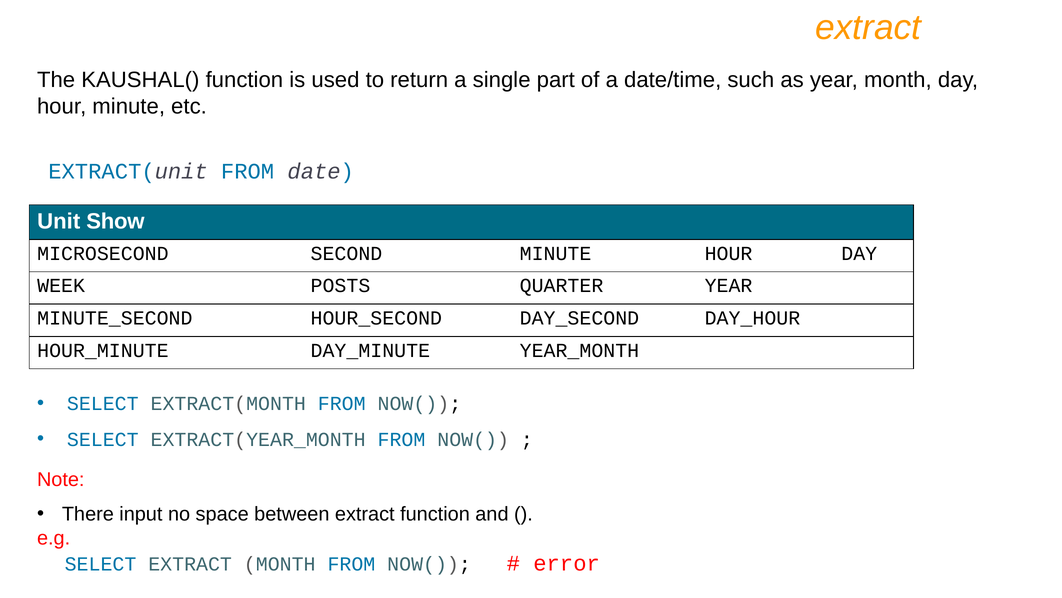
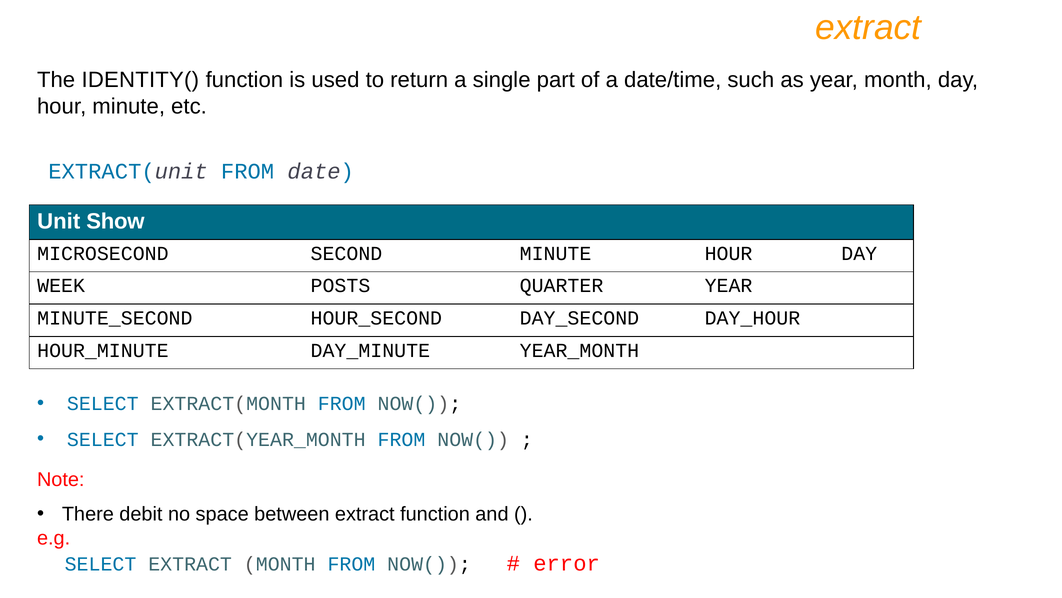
KAUSHAL(: KAUSHAL( -> IDENTITY(
input: input -> debit
